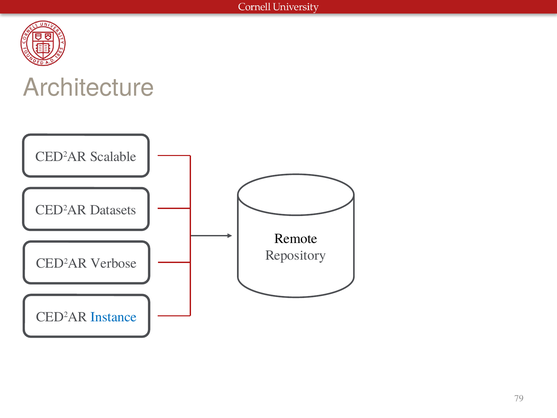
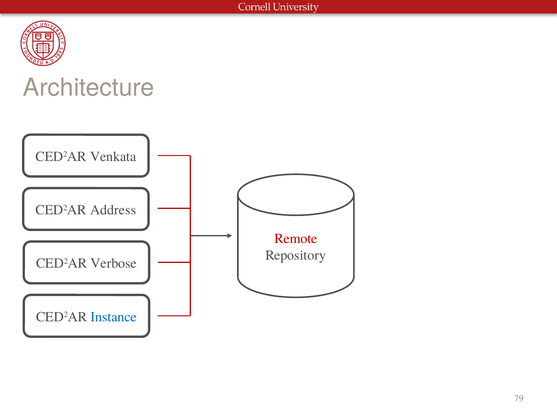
Scalable: Scalable -> Venkata
Datasets: Datasets -> Address
Remote colour: black -> red
